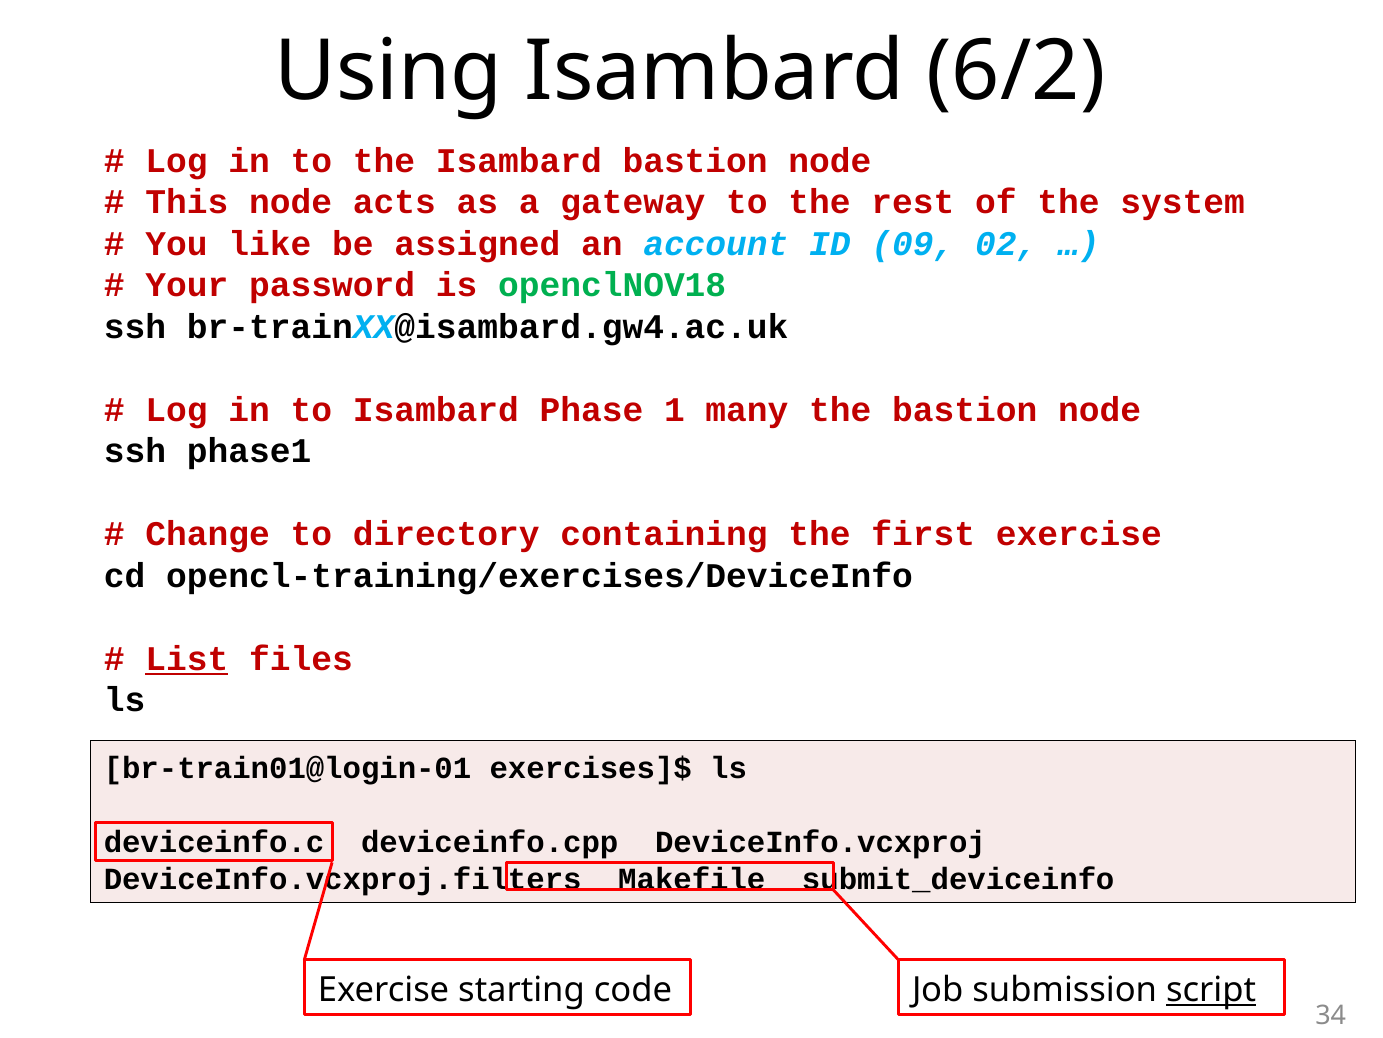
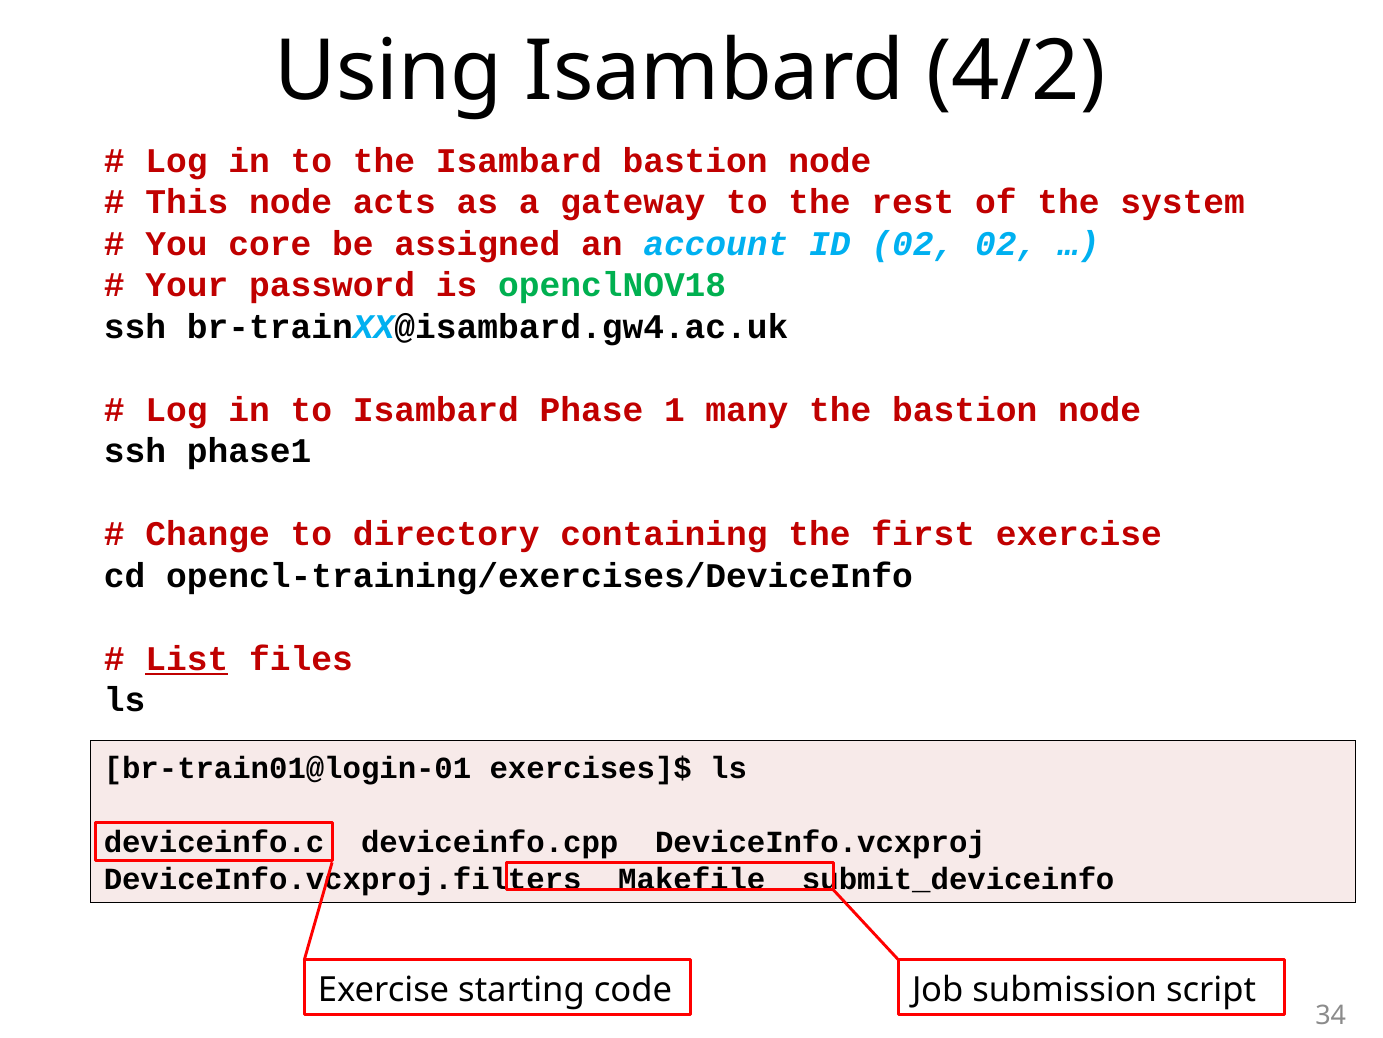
6/2: 6/2 -> 4/2
like: like -> core
ID 09: 09 -> 02
script underline: present -> none
